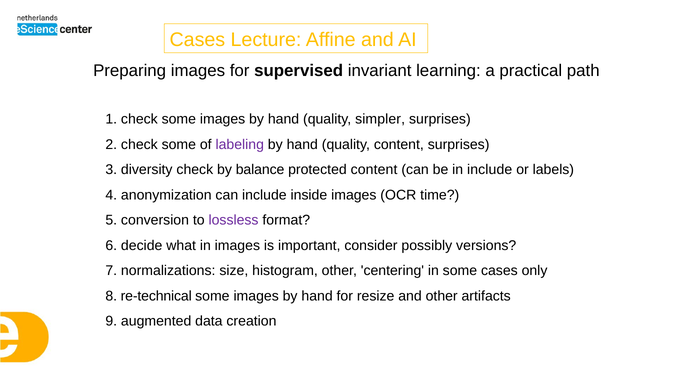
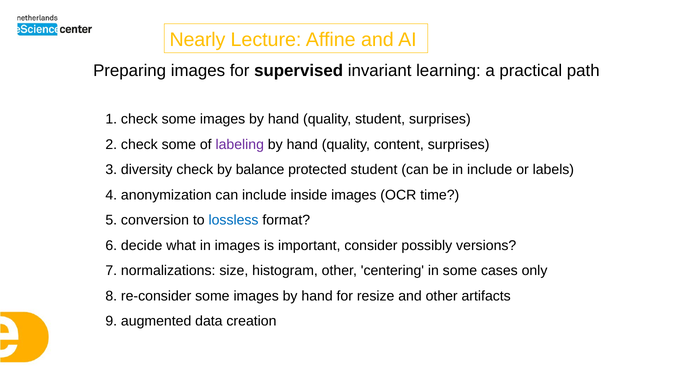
Cases at (197, 40): Cases -> Nearly
quality simpler: simpler -> student
protected content: content -> student
lossless colour: purple -> blue
re-technical: re-technical -> re-consider
